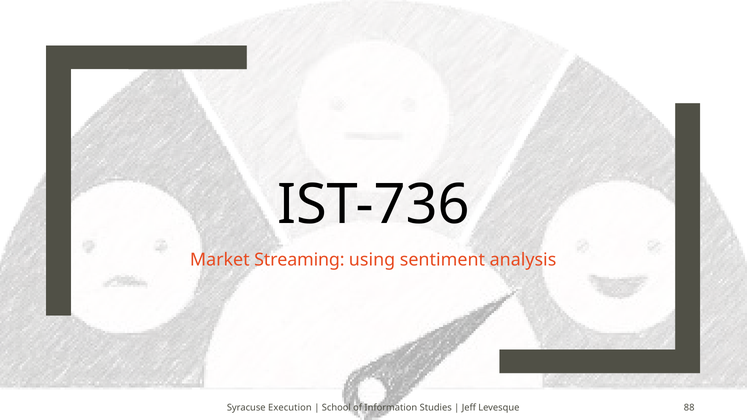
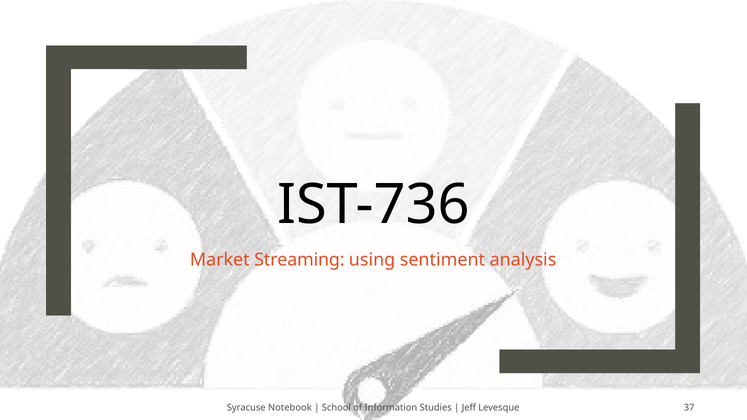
Execution: Execution -> Notebook
88: 88 -> 37
